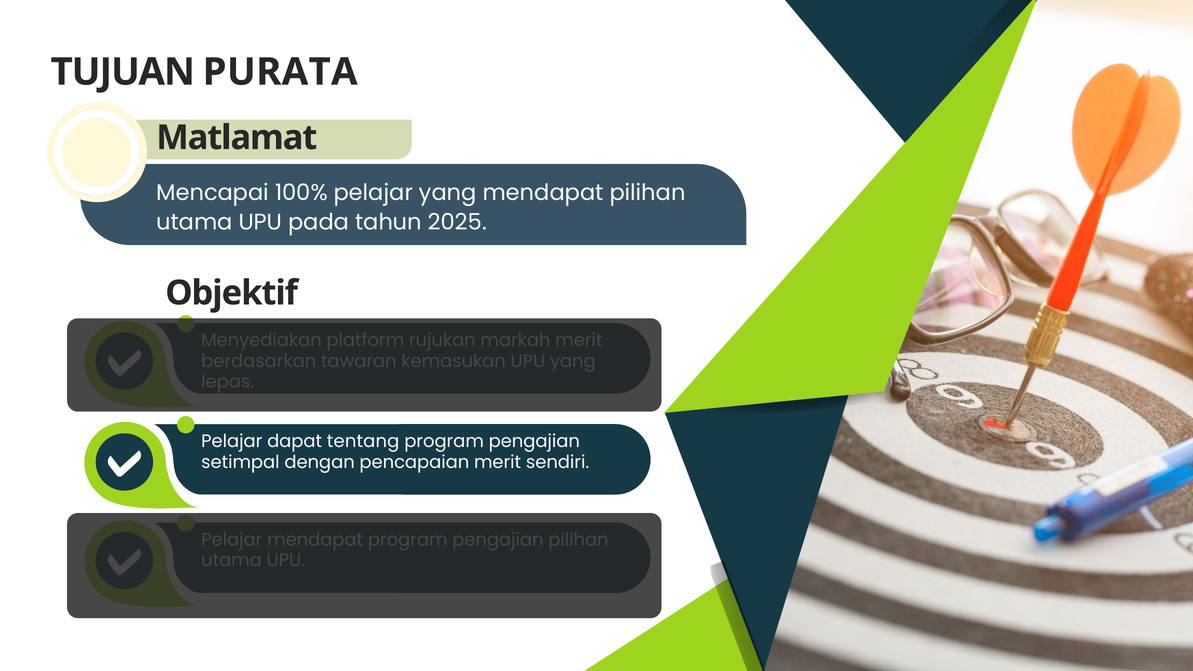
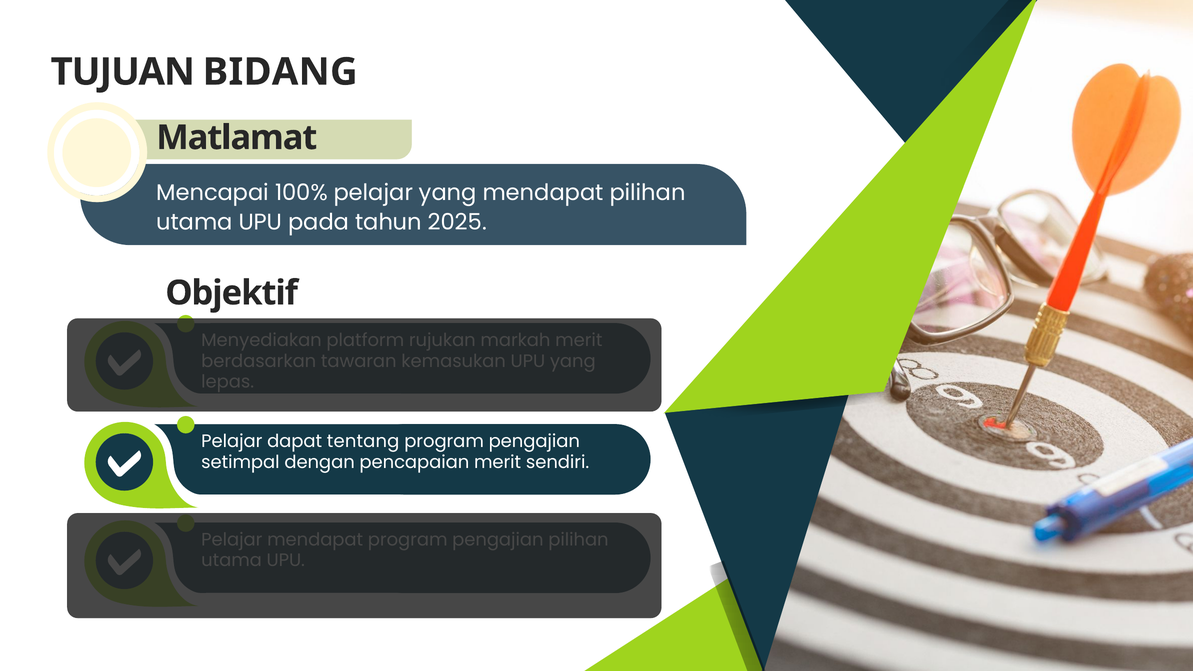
PURATA: PURATA -> BIDANG
